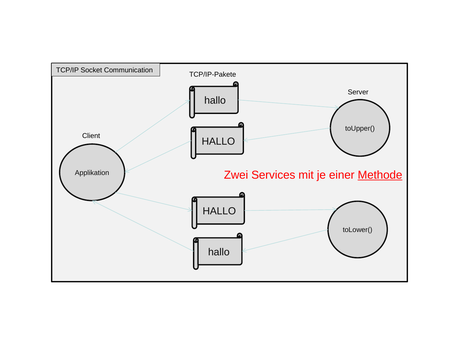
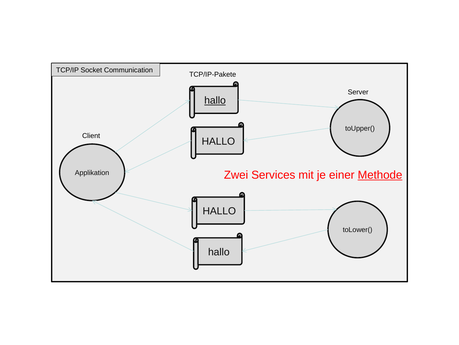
hallo at (215, 100) underline: none -> present
